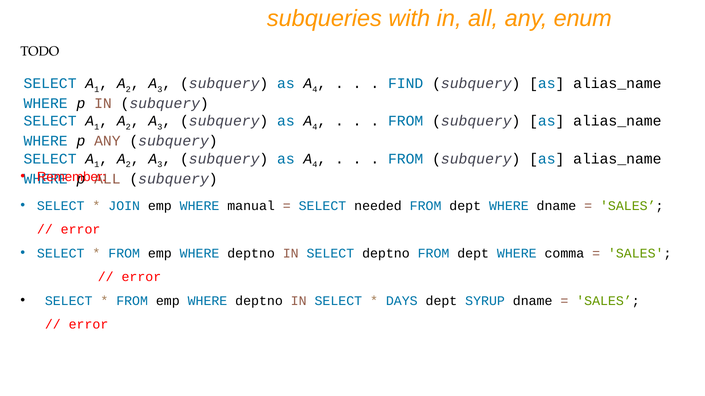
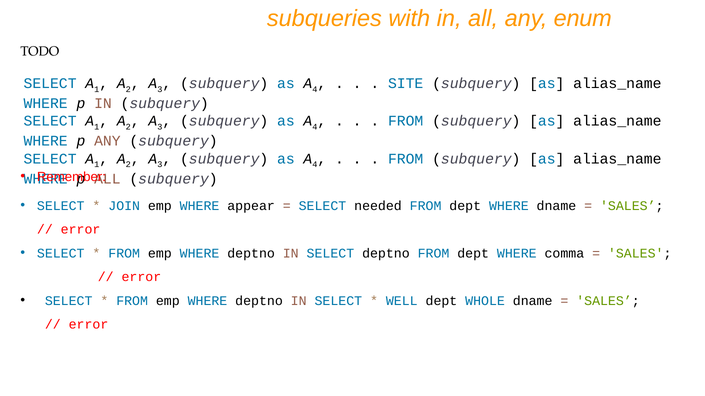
FIND: FIND -> SITE
manual: manual -> appear
DAYS: DAYS -> WELL
SYRUP: SYRUP -> WHOLE
